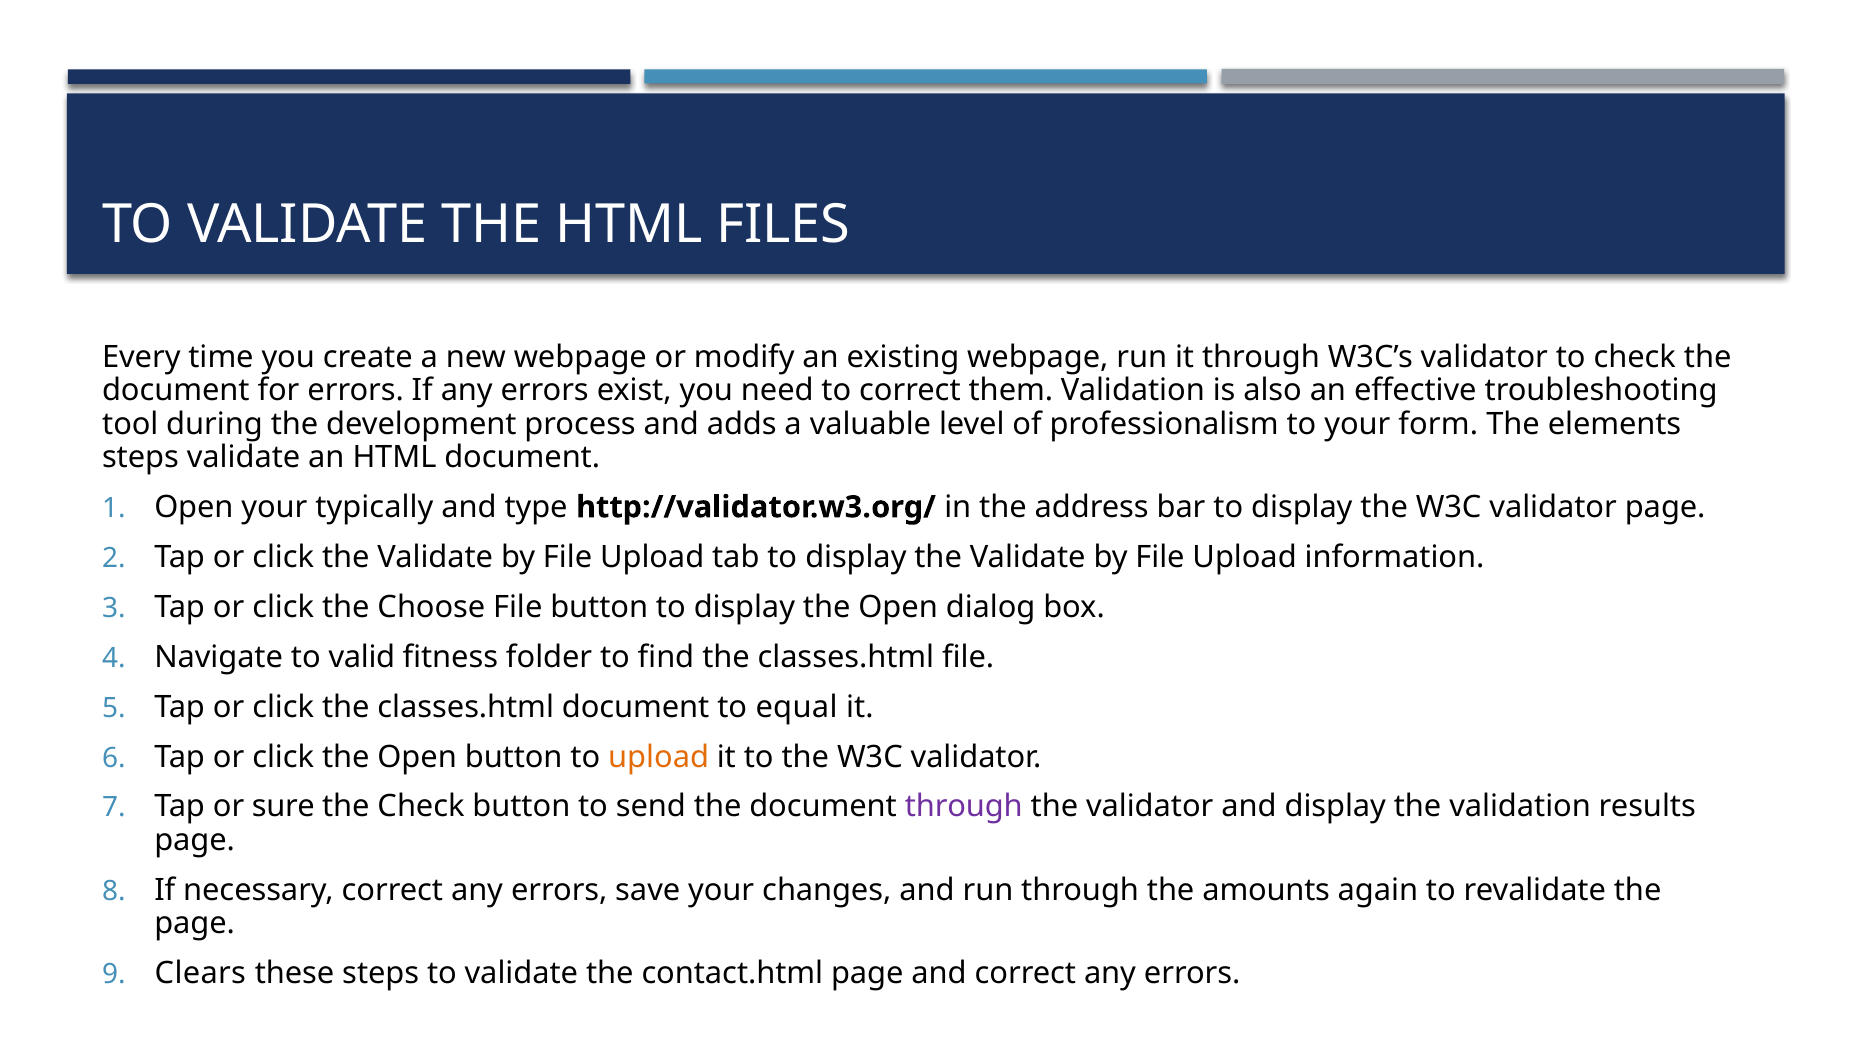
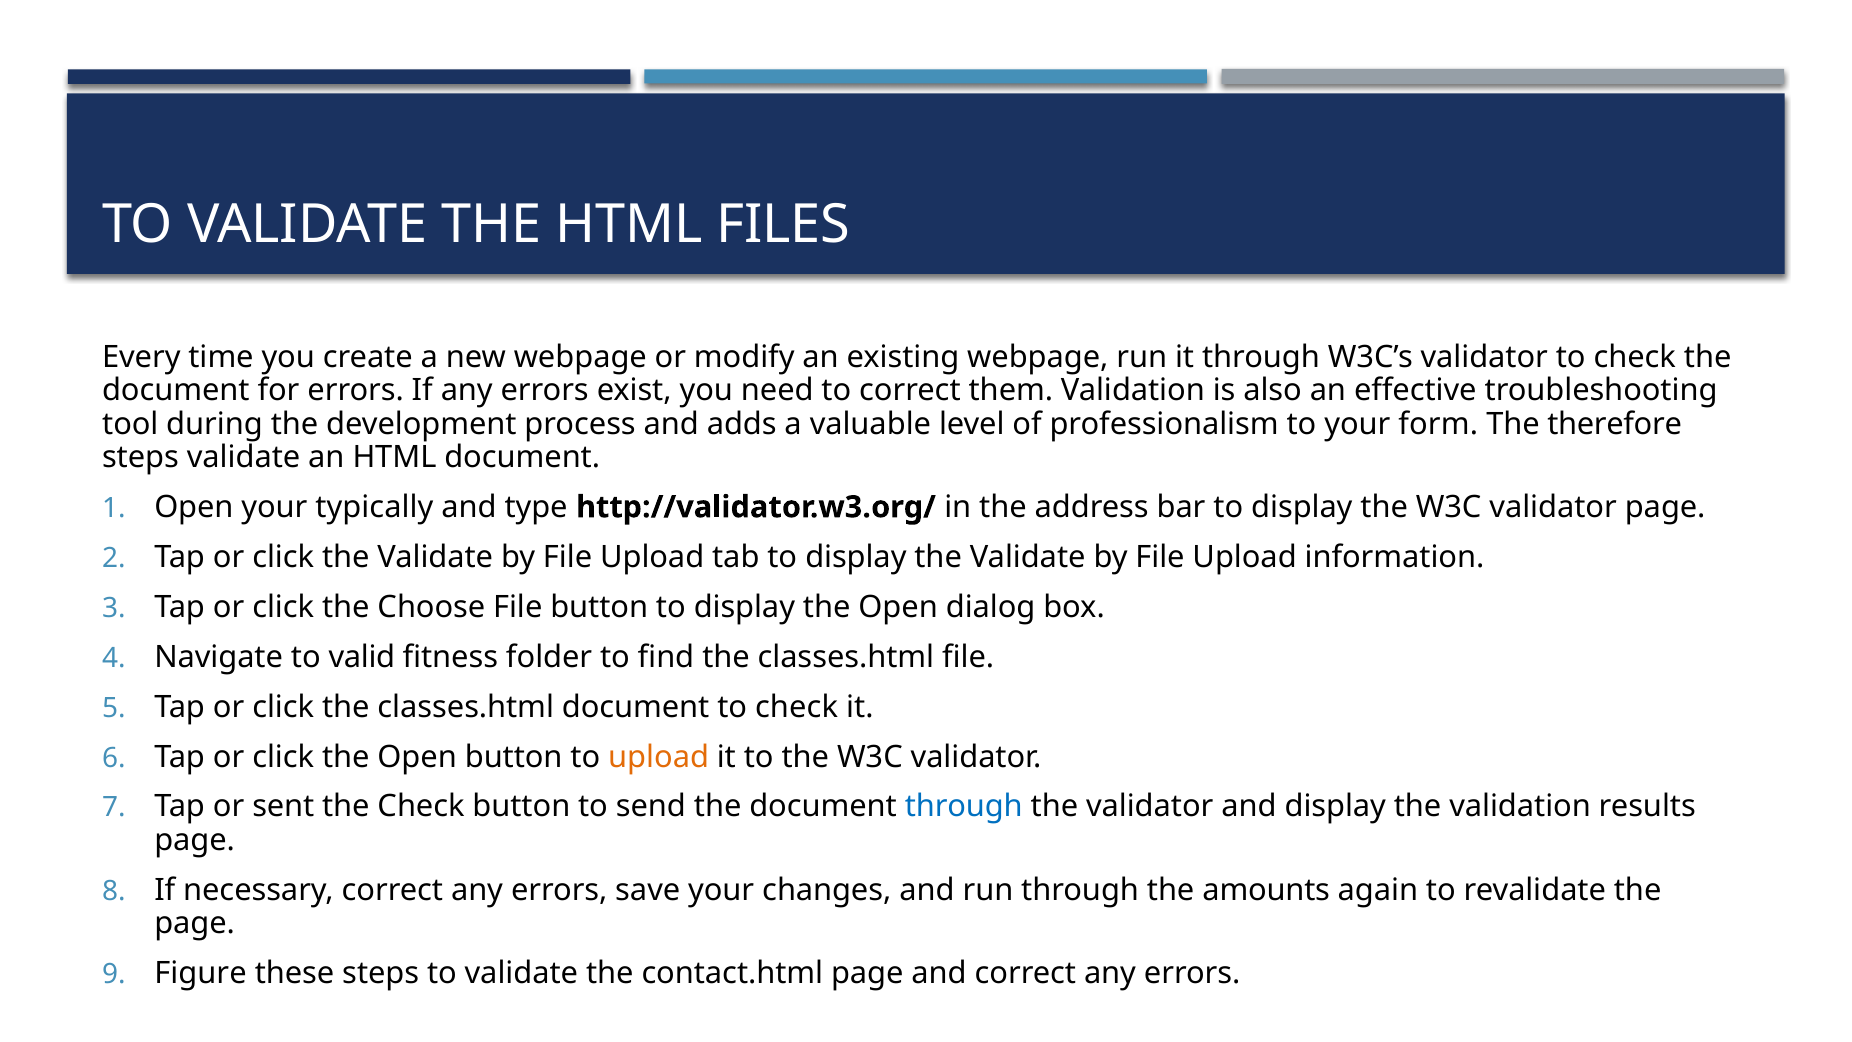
elements: elements -> therefore
document to equal: equal -> check
sure: sure -> sent
through at (964, 807) colour: purple -> blue
Clears: Clears -> Figure
